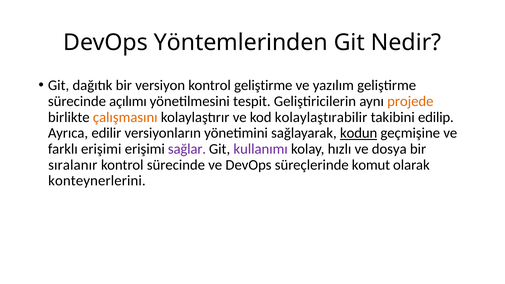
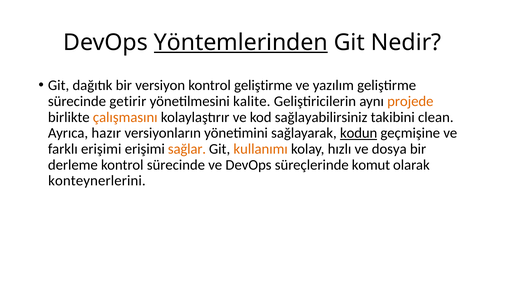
Yöntemlerinden underline: none -> present
açılımı: açılımı -> getirir
tespit: tespit -> kalite
kolaylaştırabilir: kolaylaştırabilir -> sağlayabilirsiniz
edilip: edilip -> clean
edilir: edilir -> hazır
sağlar colour: purple -> orange
kullanımı colour: purple -> orange
sıralanır: sıralanır -> derleme
